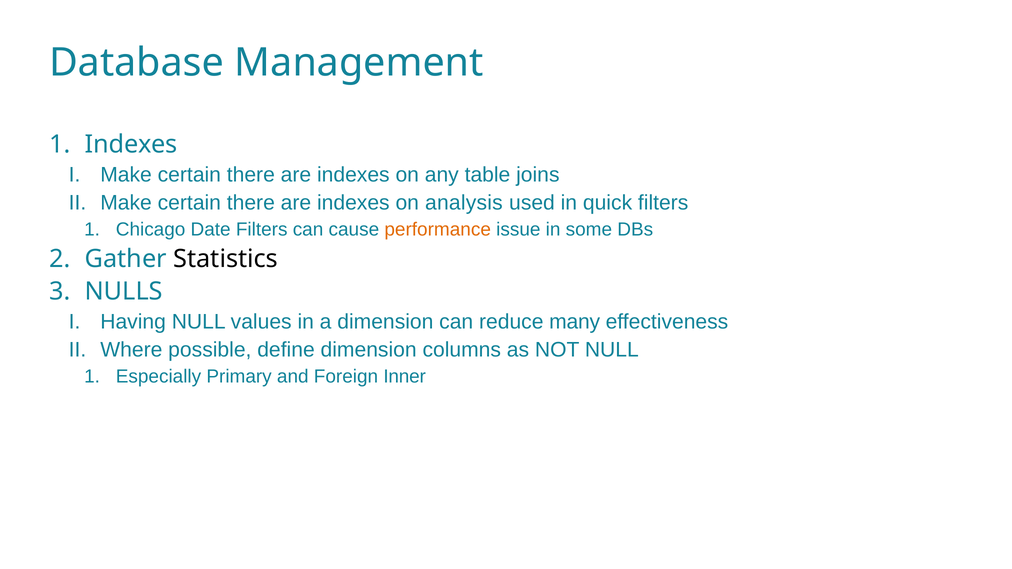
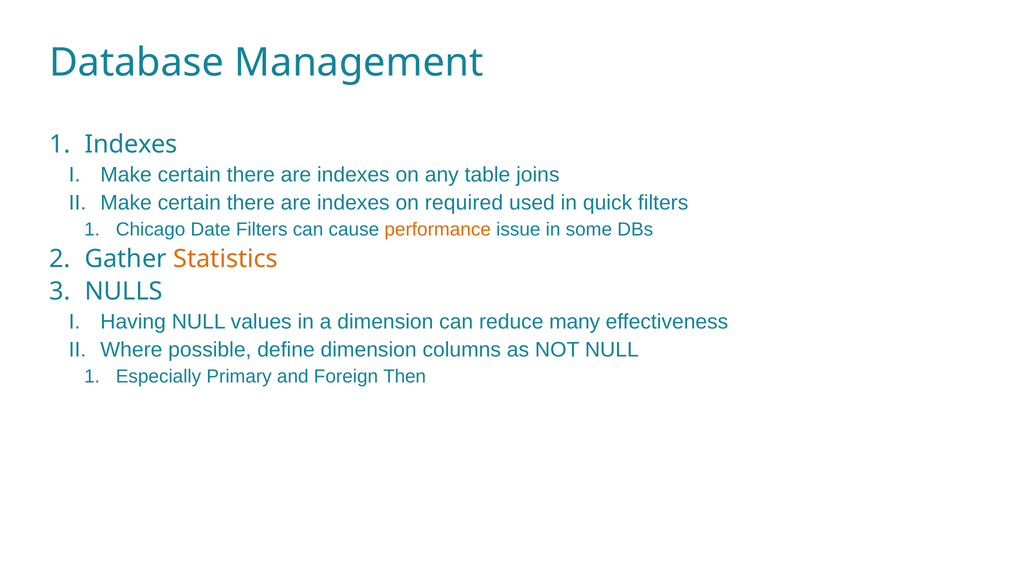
analysis: analysis -> required
Statistics colour: black -> orange
Inner: Inner -> Then
